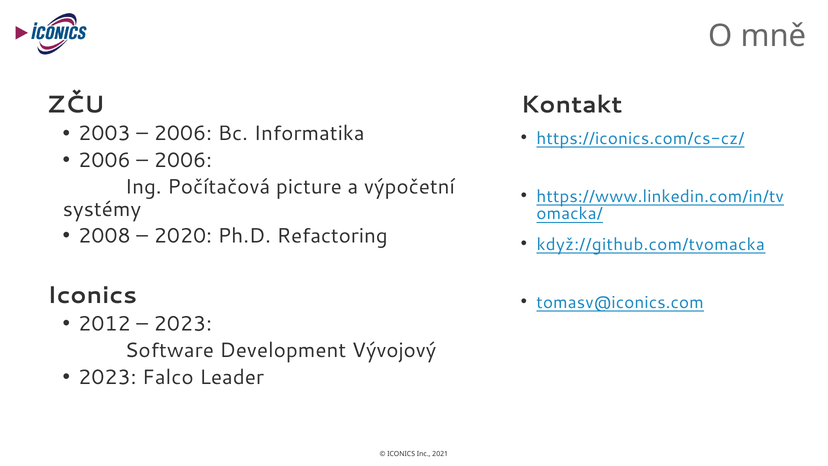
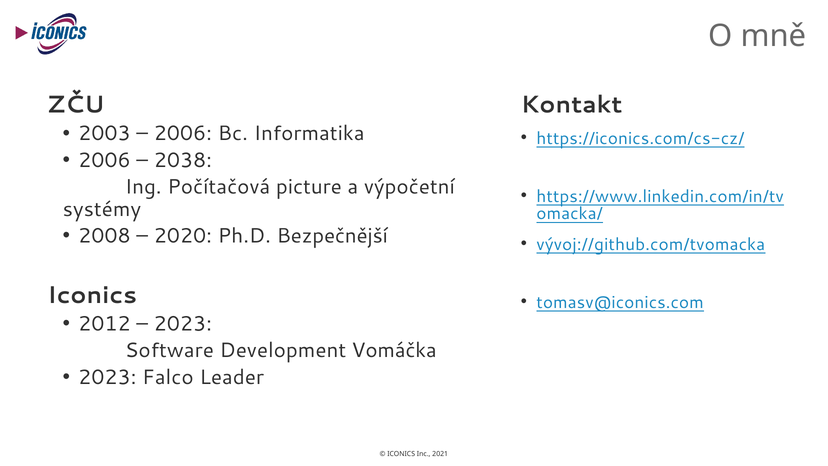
2006 at (183, 160): 2006 -> 2038
Refactoring: Refactoring -> Bezpečnější
když://github.com/tvomacka: když://github.com/tvomacka -> vývoj://github.com/tvomacka
Vývojový: Vývojový -> Vomáčka
